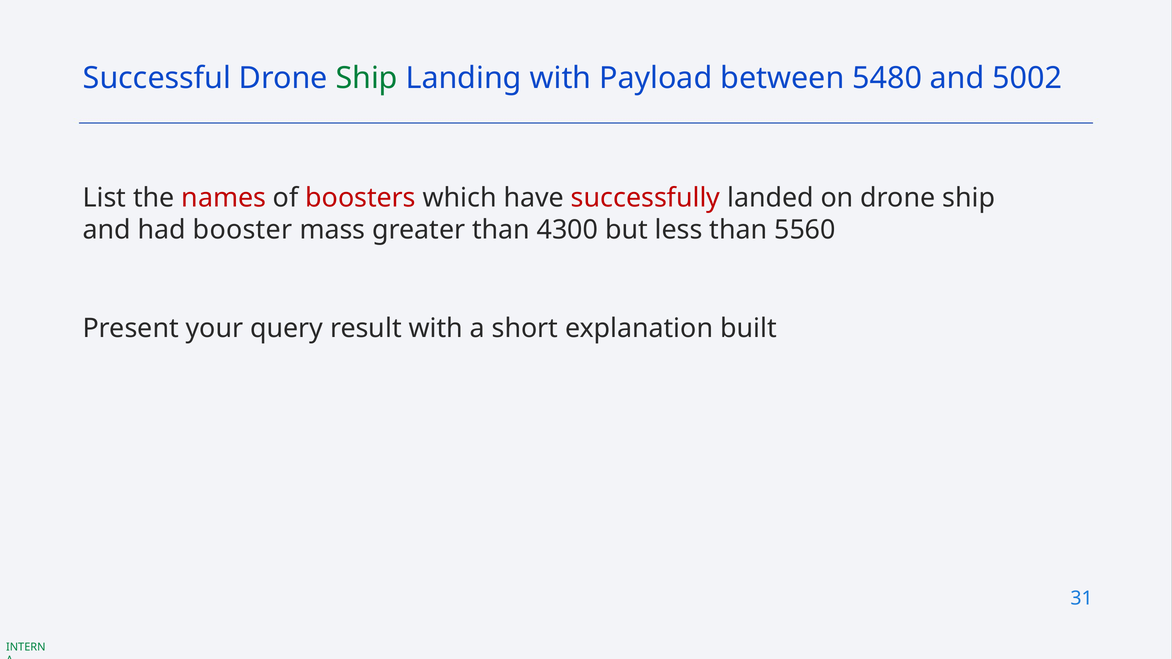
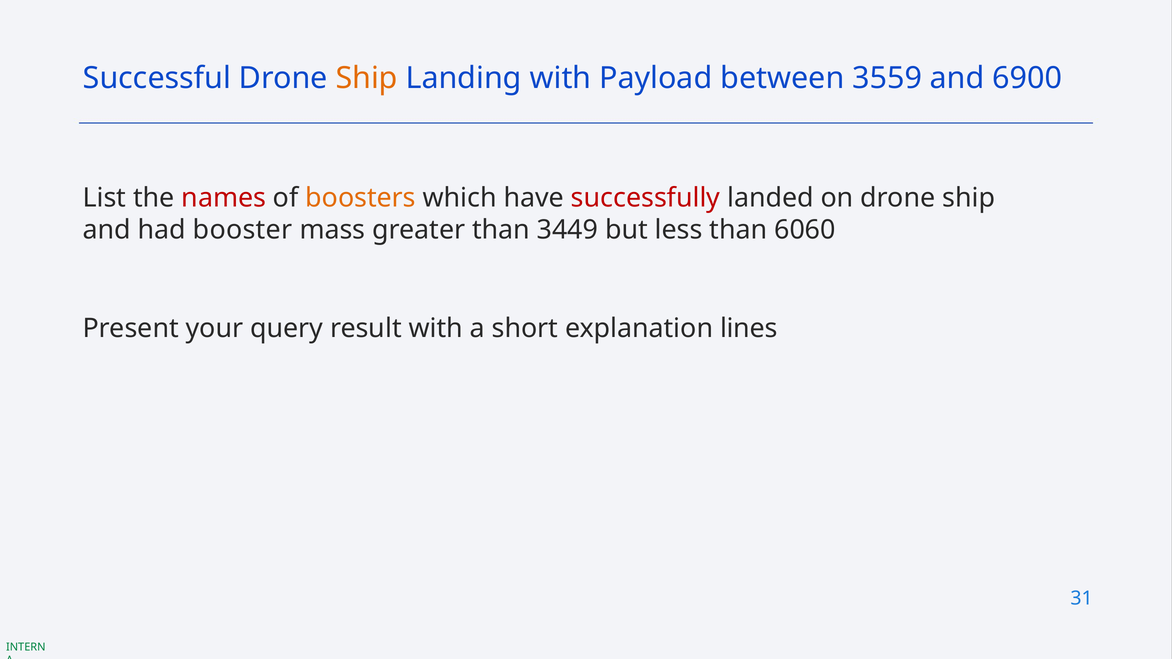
Ship at (367, 78) colour: green -> orange
5480: 5480 -> 3559
5002: 5002 -> 6900
boosters colour: red -> orange
4300: 4300 -> 3449
5560: 5560 -> 6060
built: built -> lines
